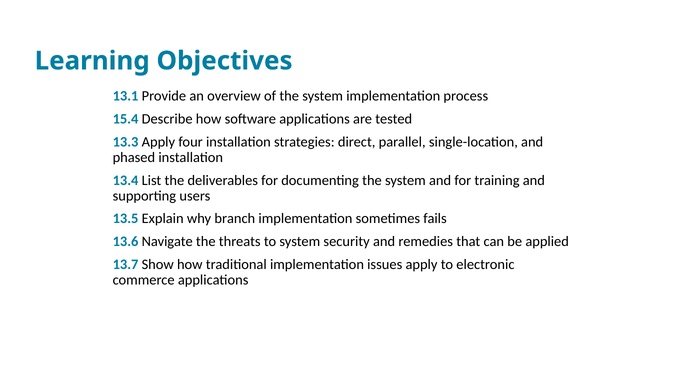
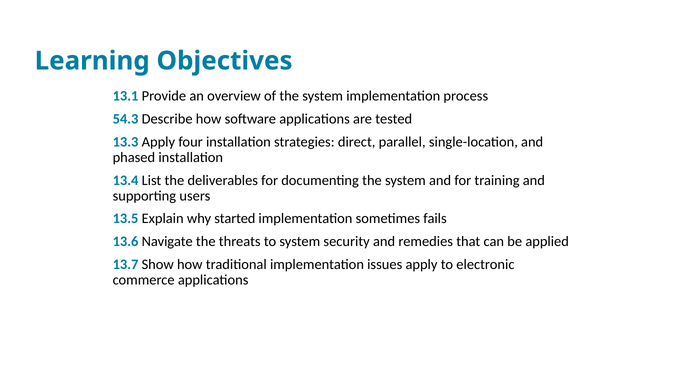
15.4: 15.4 -> 54.3
branch: branch -> started
